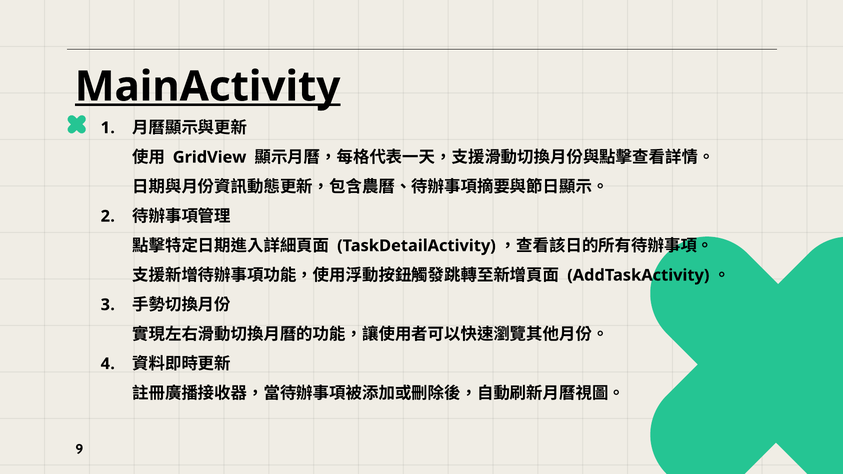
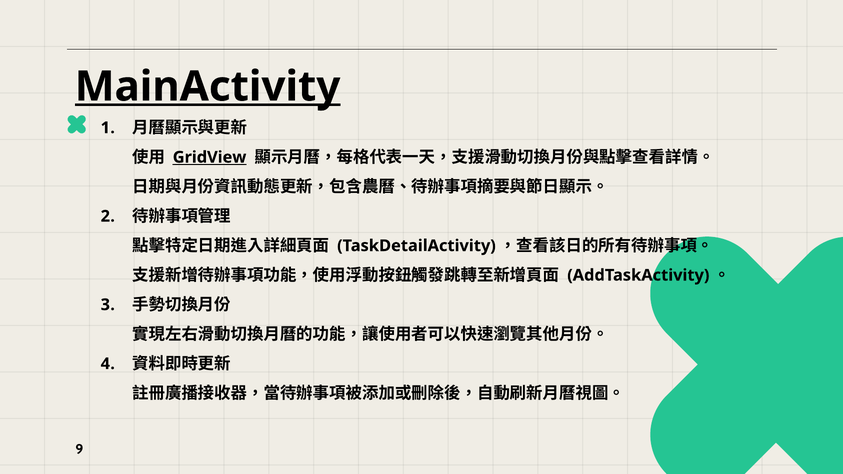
GridView underline: none -> present
